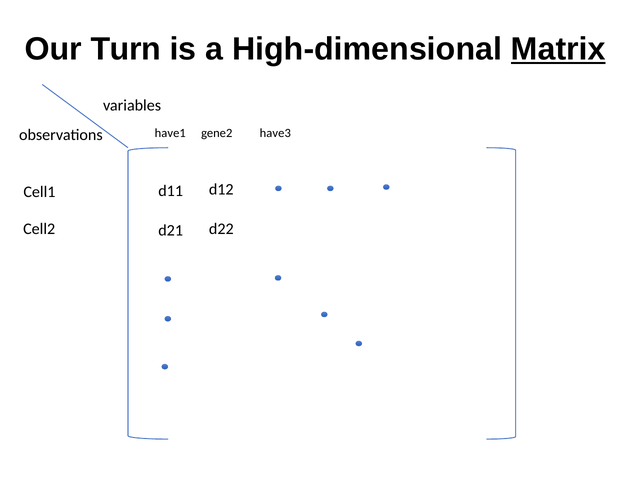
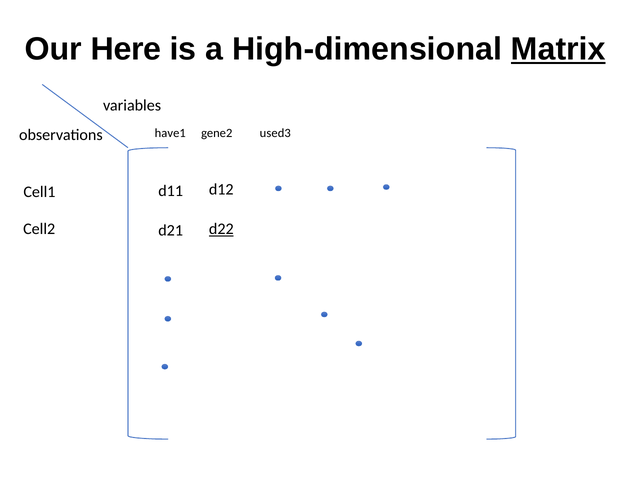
Turn: Turn -> Here
have3: have3 -> used3
d22 underline: none -> present
